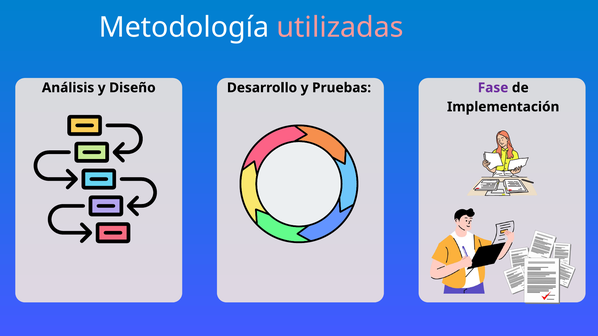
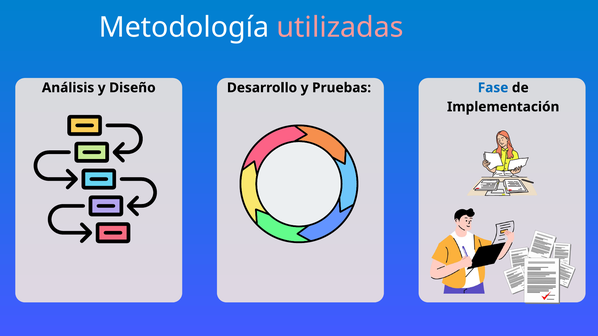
Fase colour: purple -> blue
